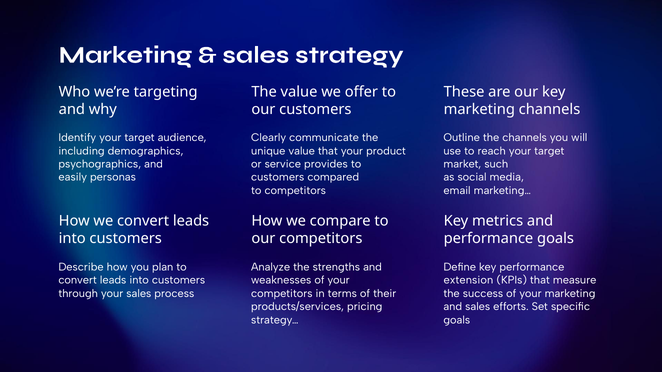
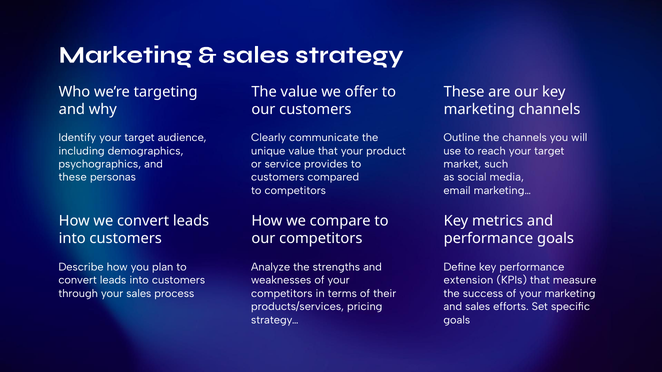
easily at (73, 178): easily -> these
